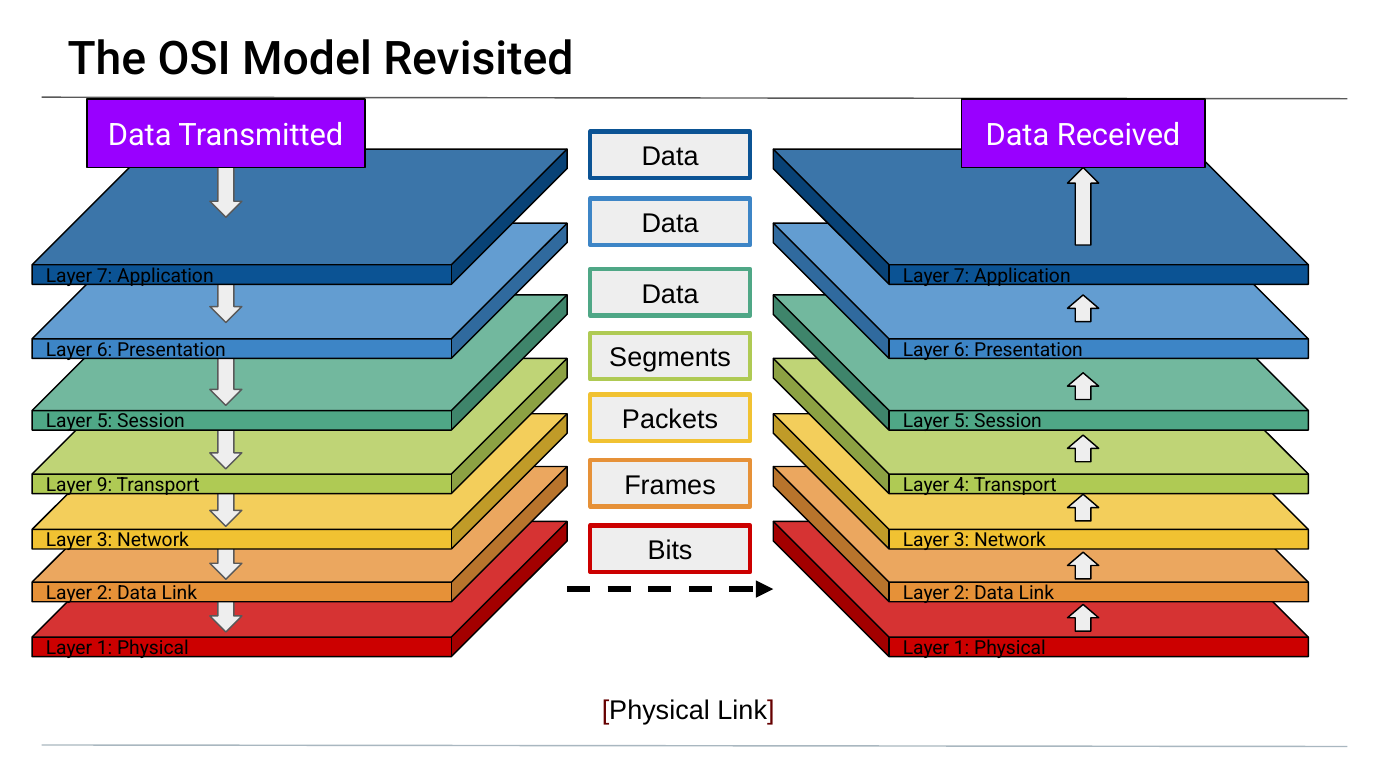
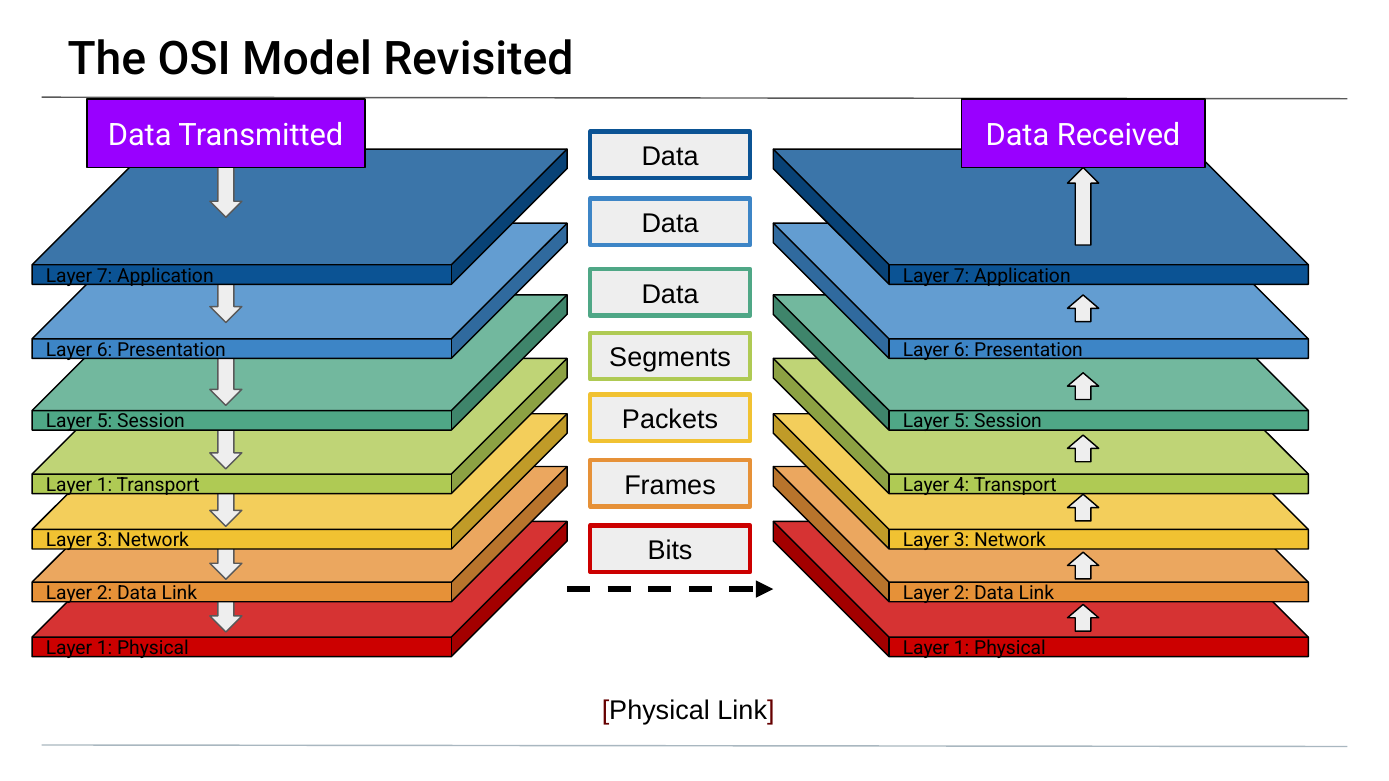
9 at (105, 485): 9 -> 1
